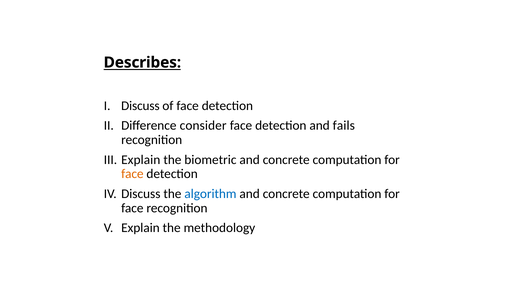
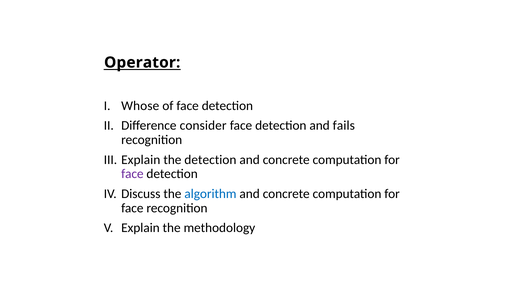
Describes: Describes -> Operator
Discuss at (140, 106): Discuss -> Whose
the biometric: biometric -> detection
face at (132, 174) colour: orange -> purple
